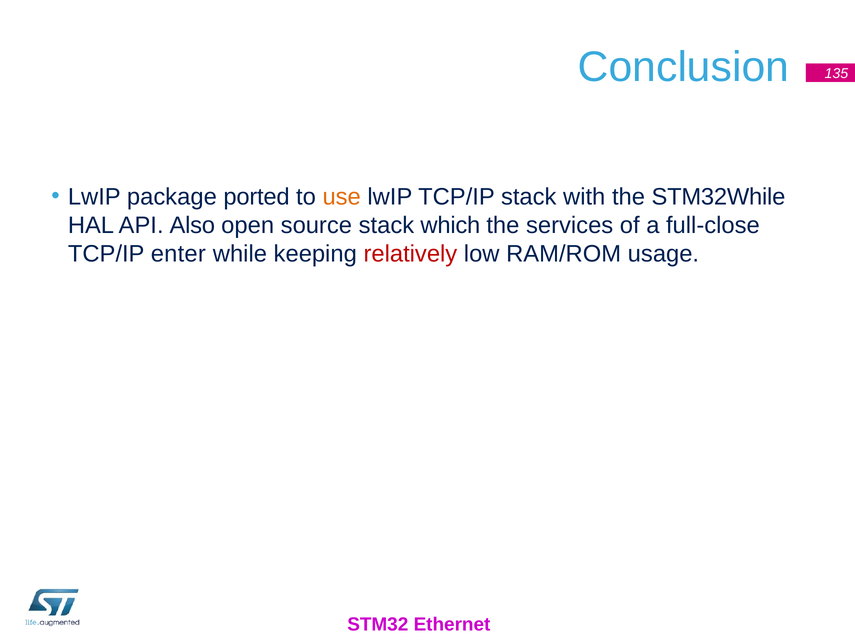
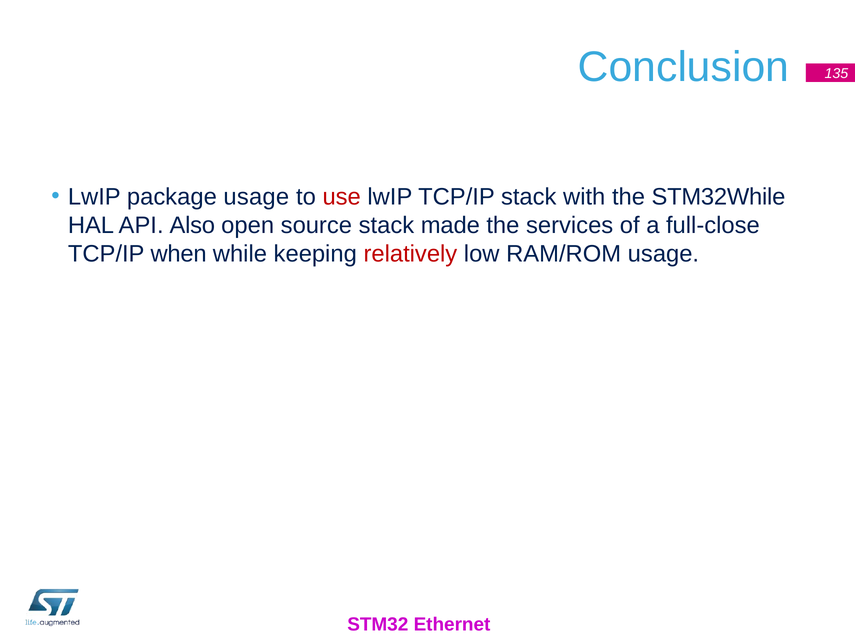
package ported: ported -> usage
use colour: orange -> red
which: which -> made
enter: enter -> when
